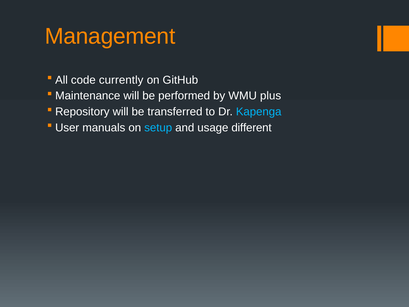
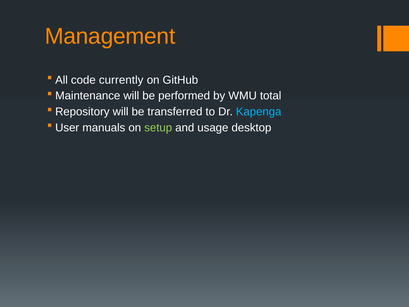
plus: plus -> total
setup colour: light blue -> light green
different: different -> desktop
